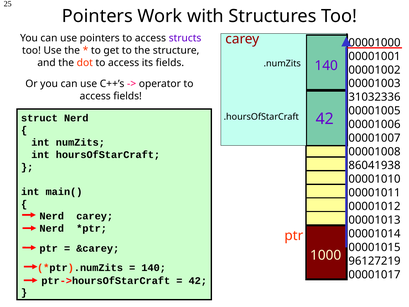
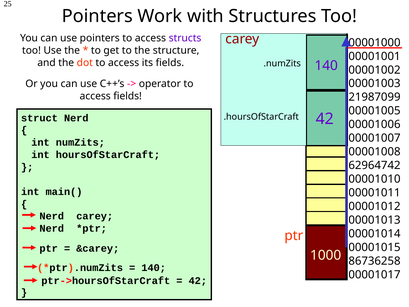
31032336: 31032336 -> 21987099
86041938: 86041938 -> 62964742
96127219: 96127219 -> 86736258
